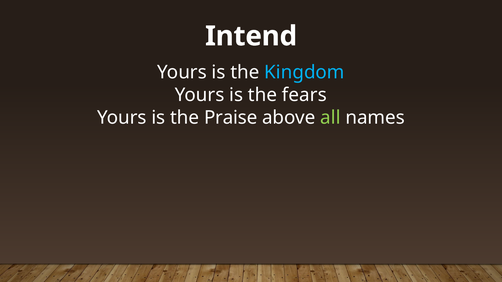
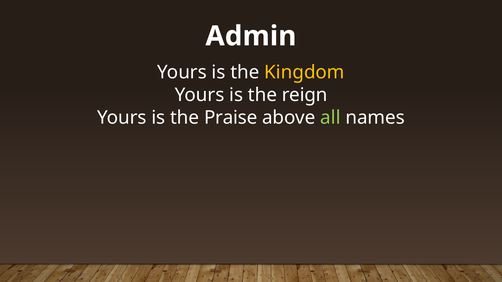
Intend: Intend -> Admin
Kingdom colour: light blue -> yellow
fears: fears -> reign
